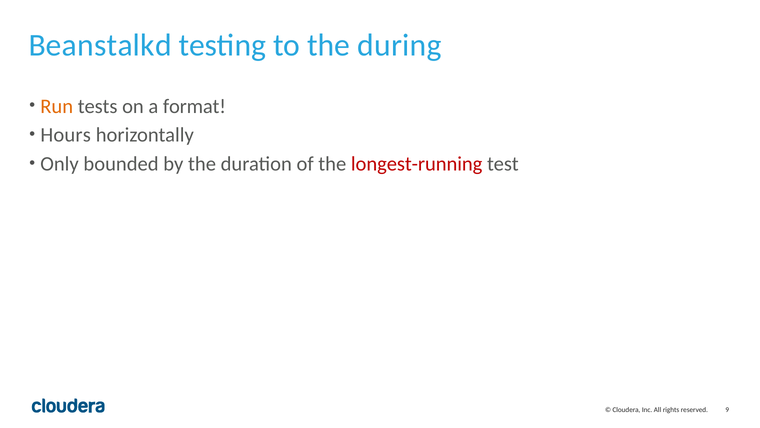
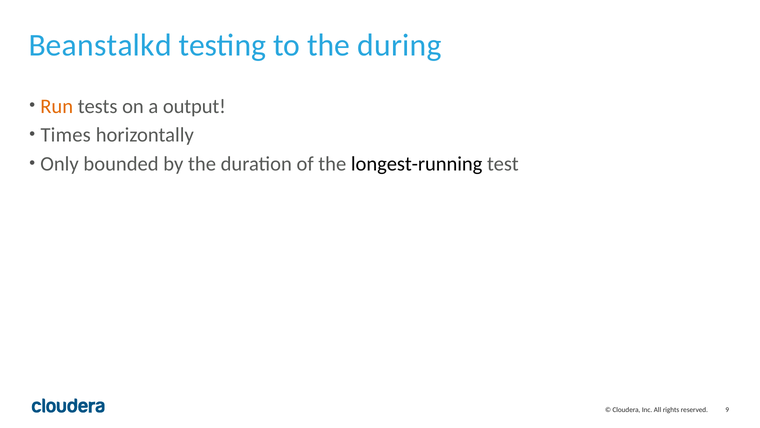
format: format -> output
Hours: Hours -> Times
longest-running colour: red -> black
